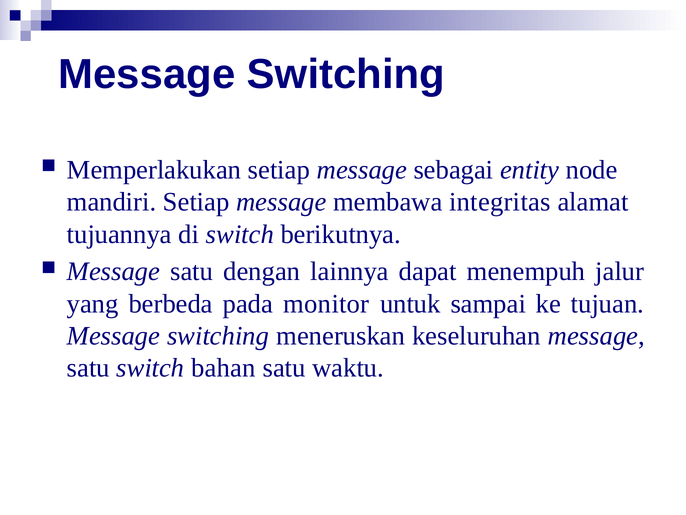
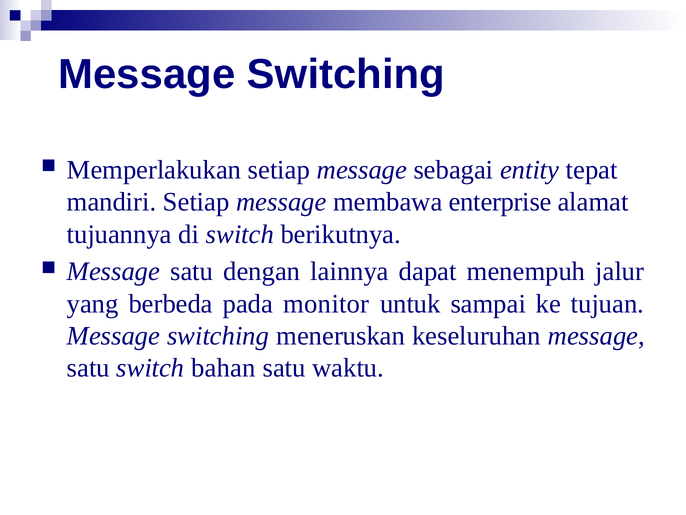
node: node -> tepat
integritas: integritas -> enterprise
